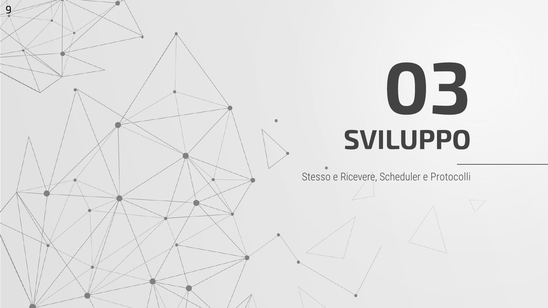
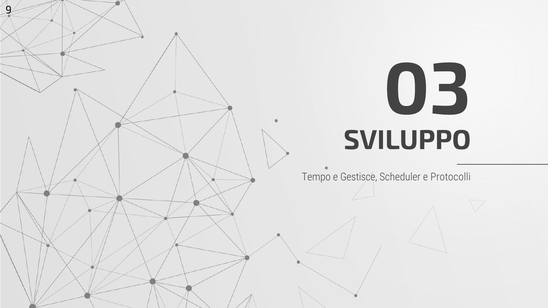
Stesso: Stesso -> Tempo
Ricevere: Ricevere -> Gestisce
